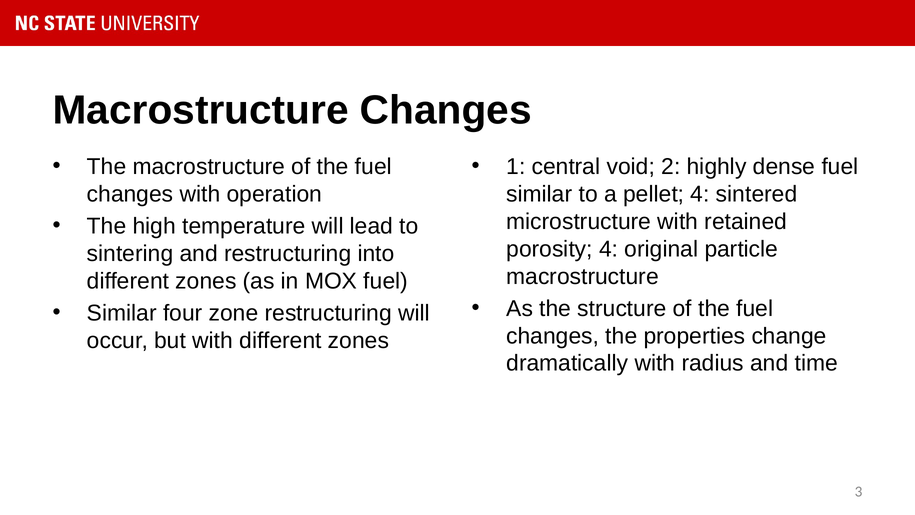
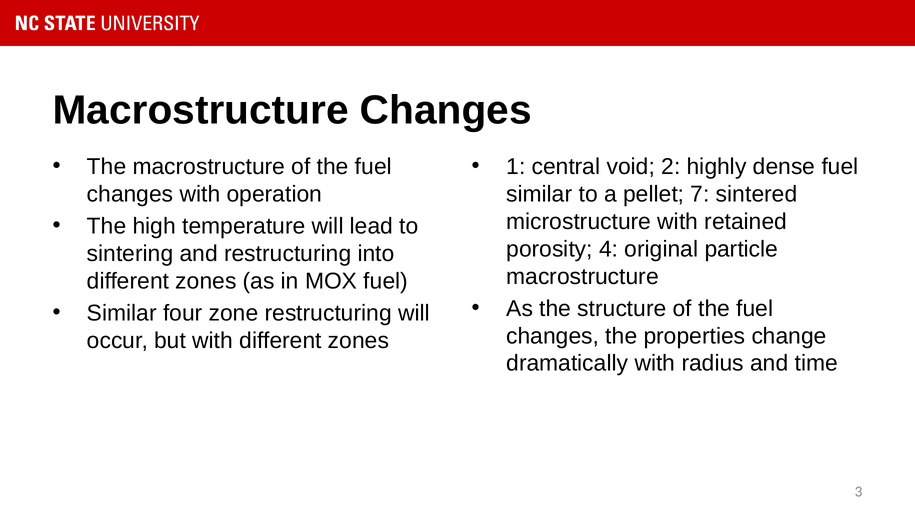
pellet 4: 4 -> 7
